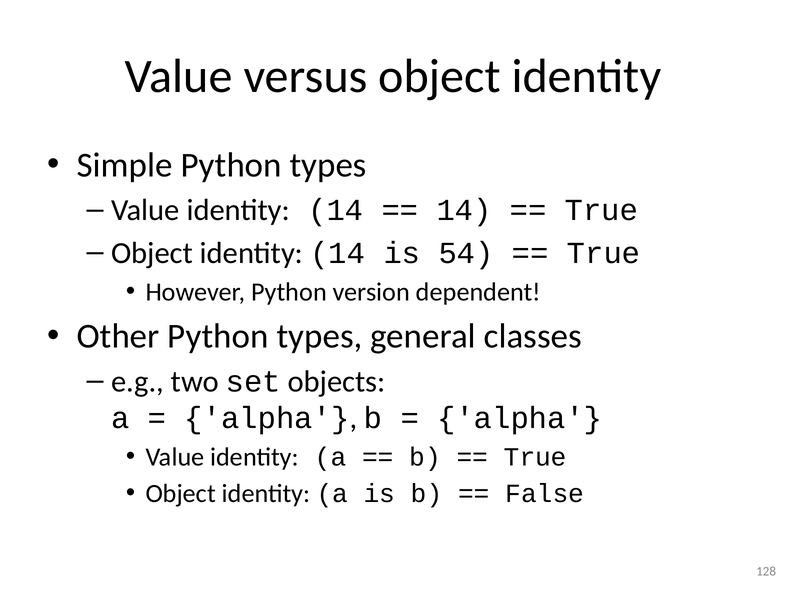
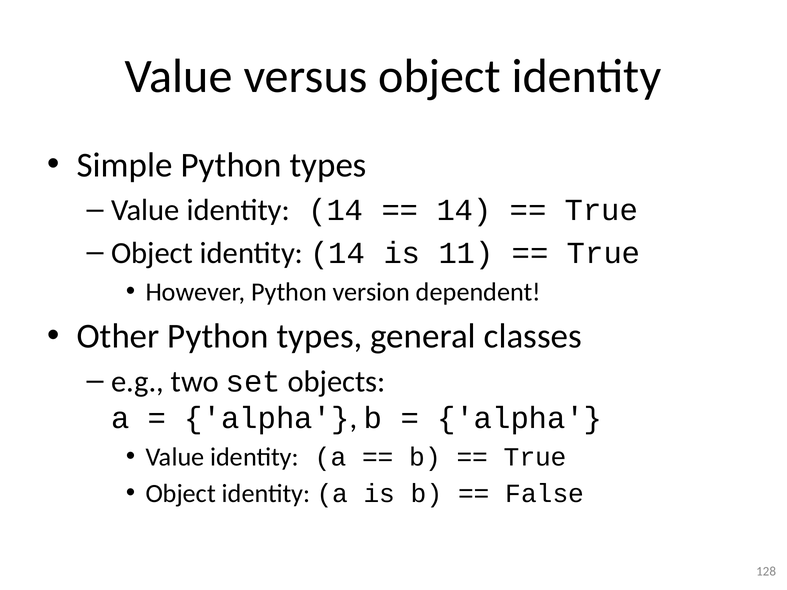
54: 54 -> 11
